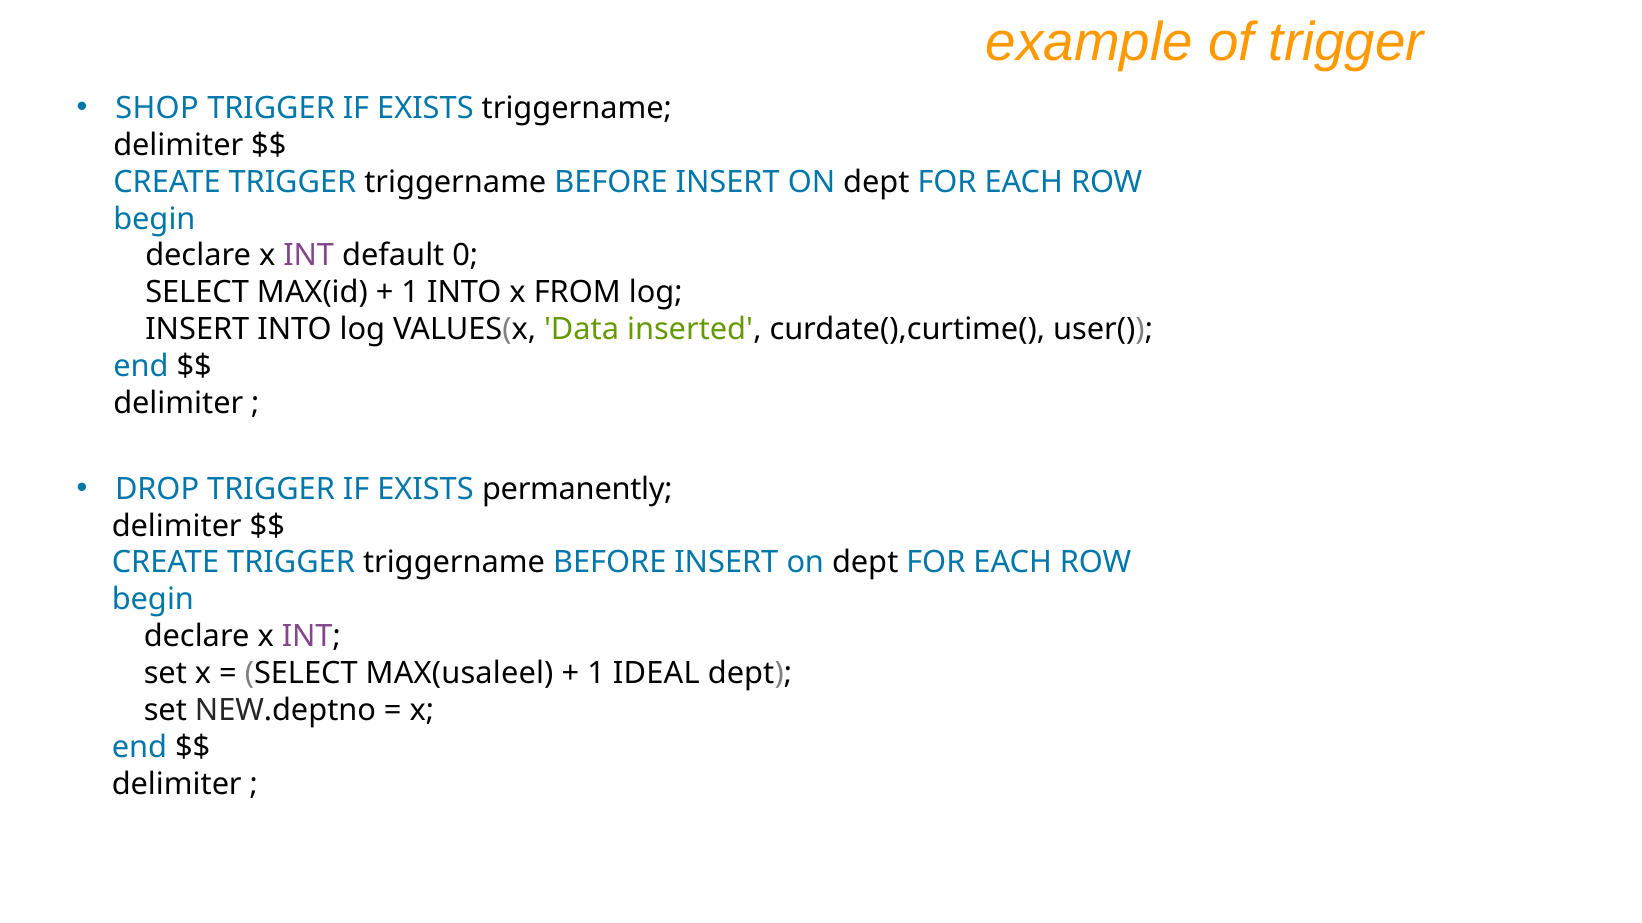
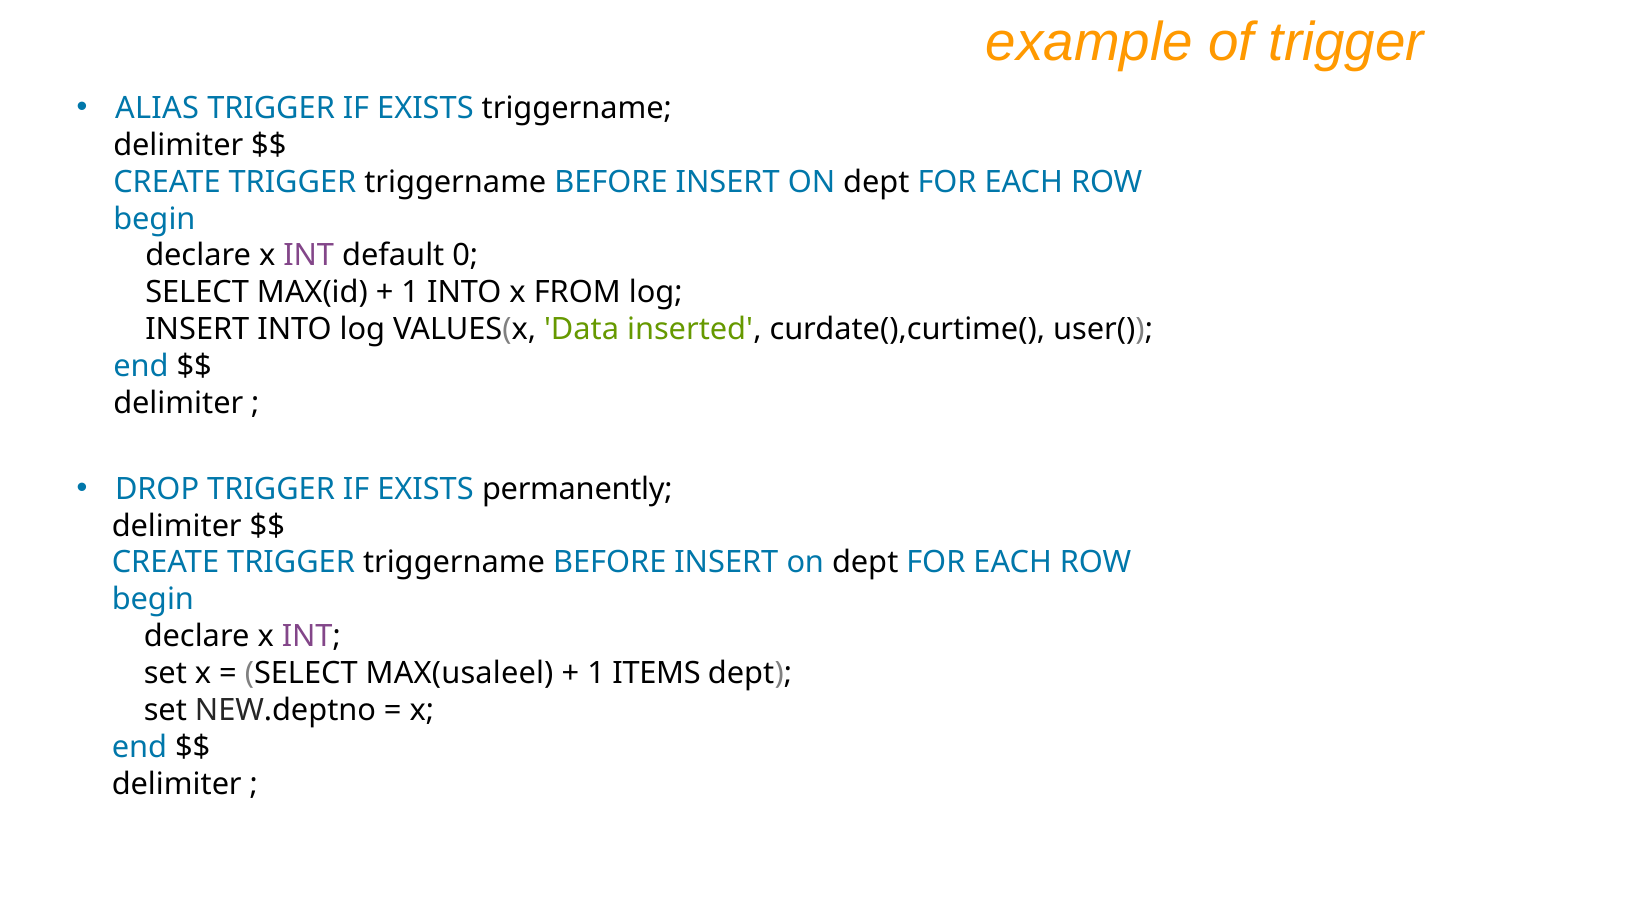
SHOP: SHOP -> ALIAS
IDEAL: IDEAL -> ITEMS
